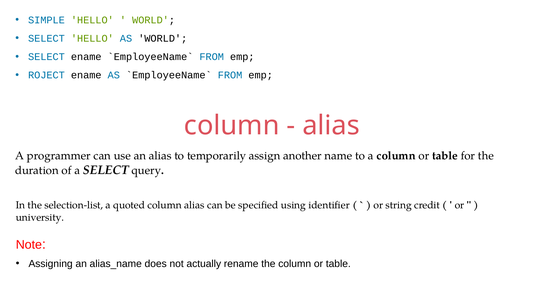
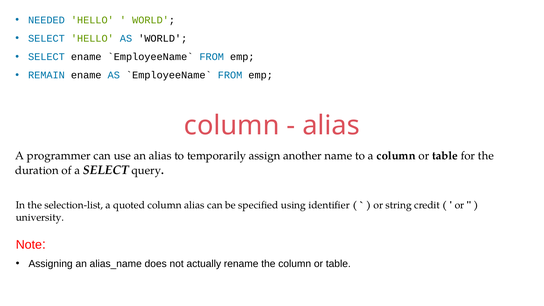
SIMPLE: SIMPLE -> NEEDED
ROJECT: ROJECT -> REMAIN
